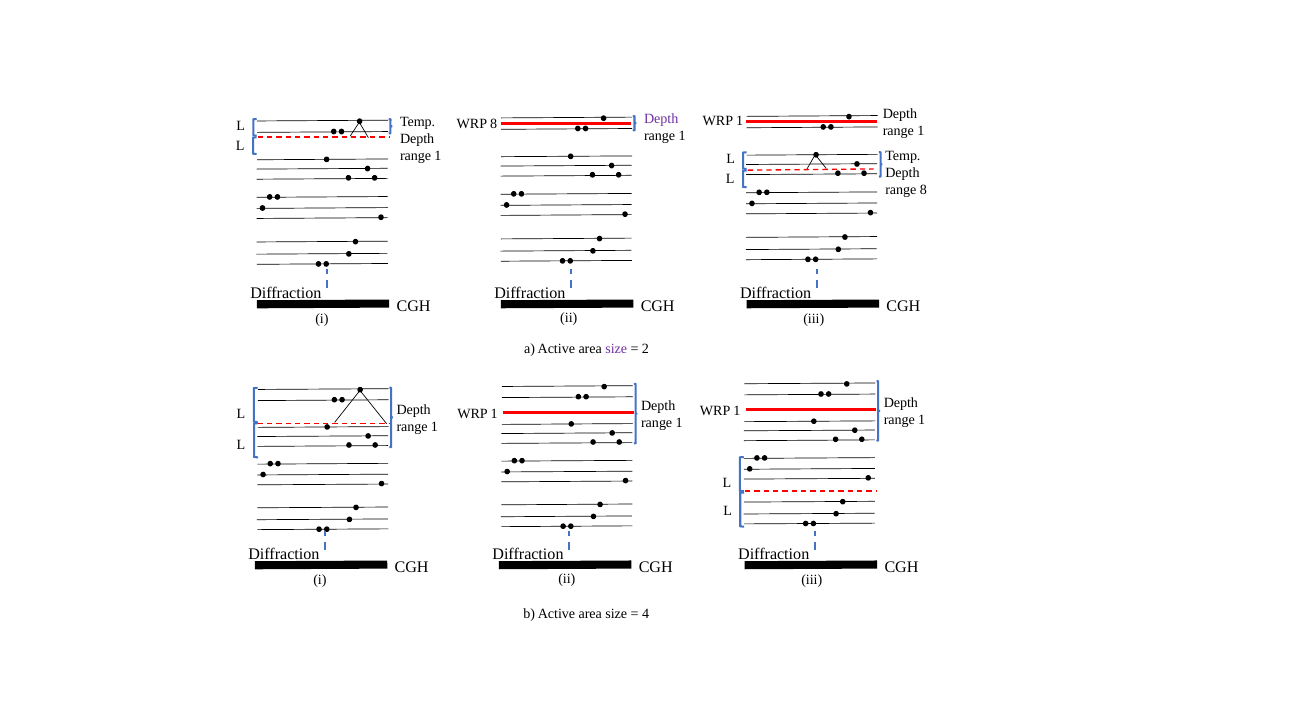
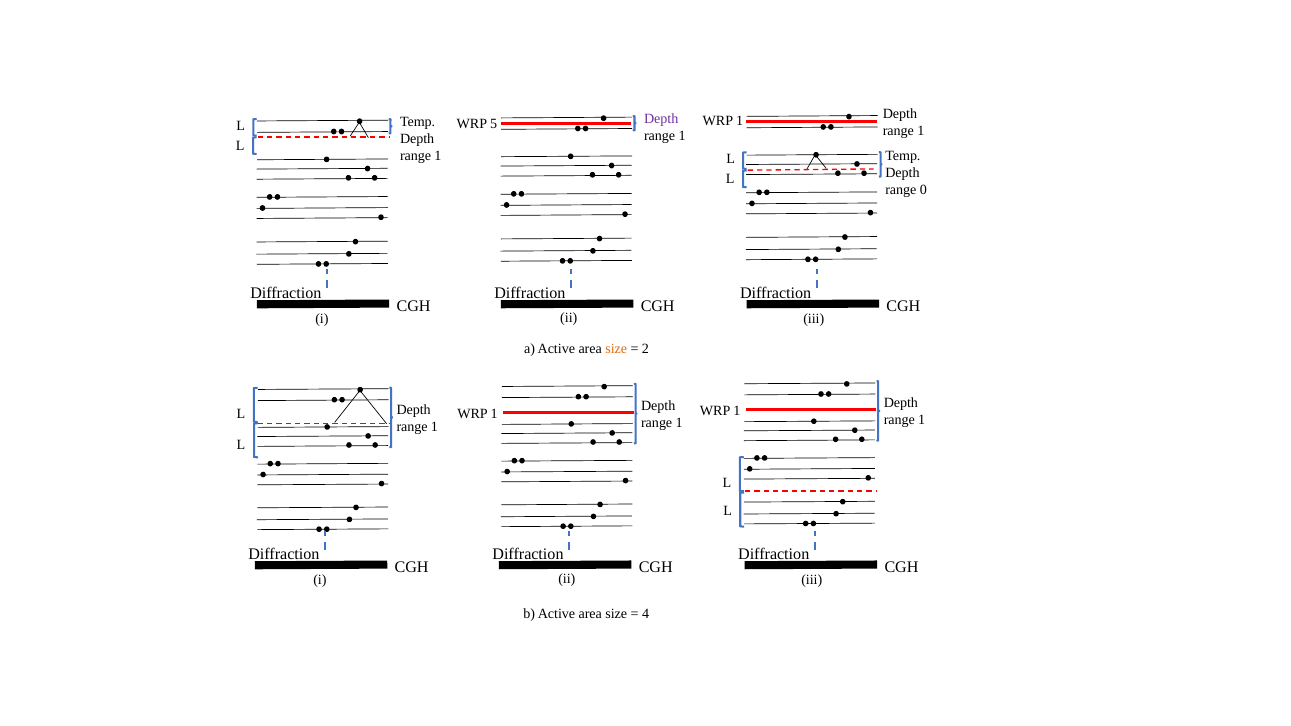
WRP 8: 8 -> 5
range 8: 8 -> 0
size at (616, 348) colour: purple -> orange
